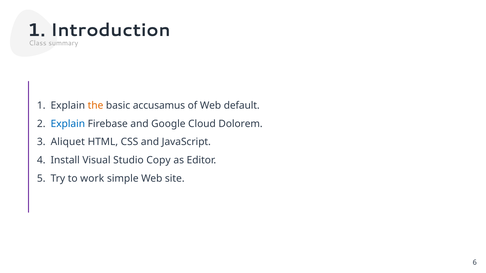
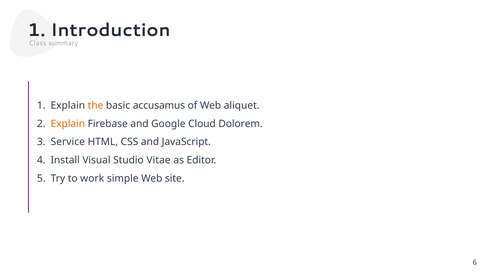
default: default -> aliquet
Explain at (68, 124) colour: blue -> orange
Aliquet: Aliquet -> Service
Copy: Copy -> Vitae
